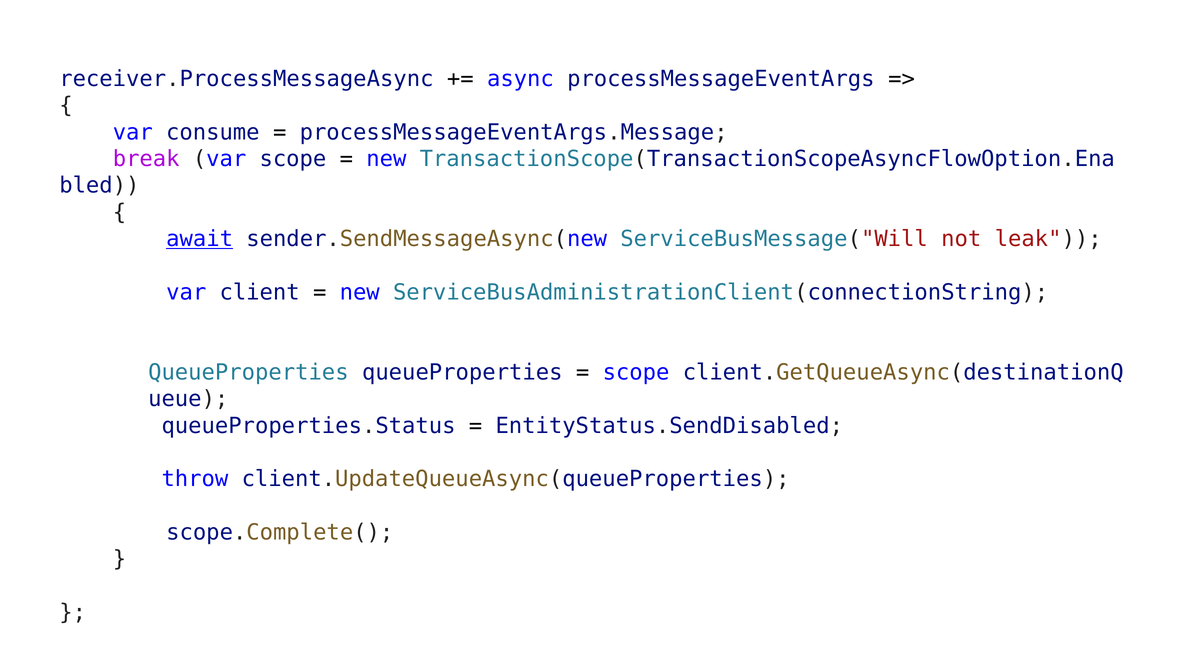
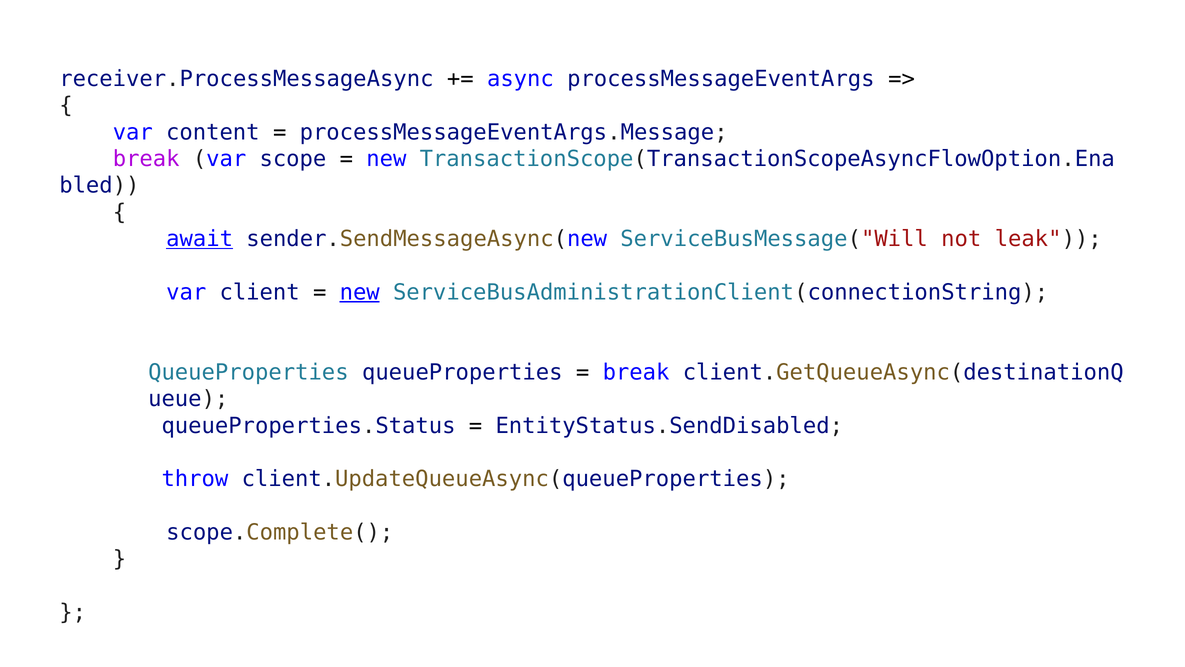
consume: consume -> content
new at (360, 292) underline: none -> present
scope at (636, 372): scope -> break
